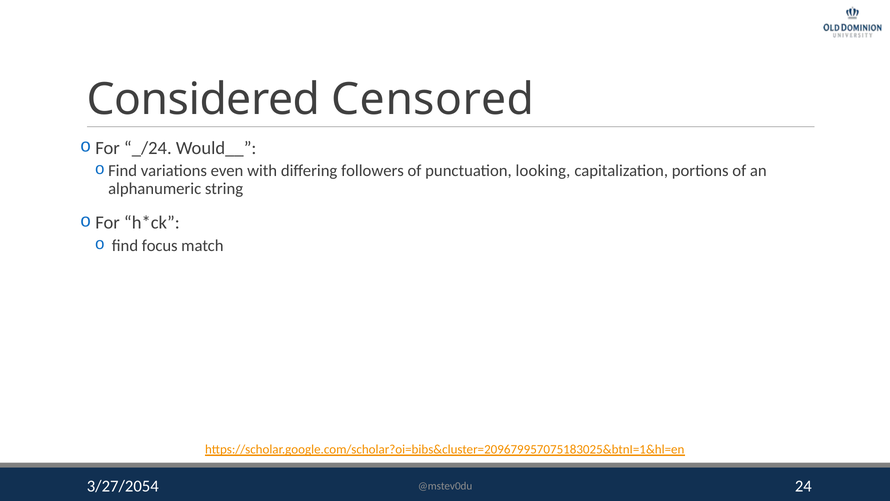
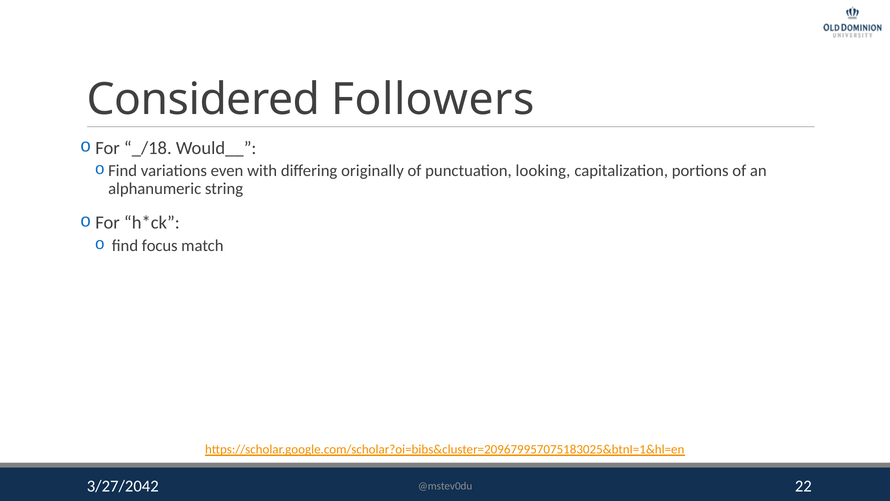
Censored: Censored -> Followers
_/24: _/24 -> _/18
followers: followers -> originally
3/27/2054: 3/27/2054 -> 3/27/2042
24: 24 -> 22
